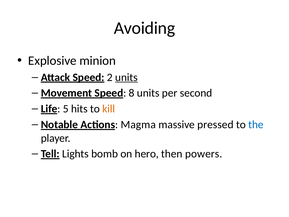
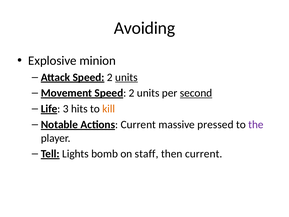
Movement Speed 8: 8 -> 2
second underline: none -> present
5: 5 -> 3
Actions Magma: Magma -> Current
the colour: blue -> purple
hero: hero -> staff
then powers: powers -> current
